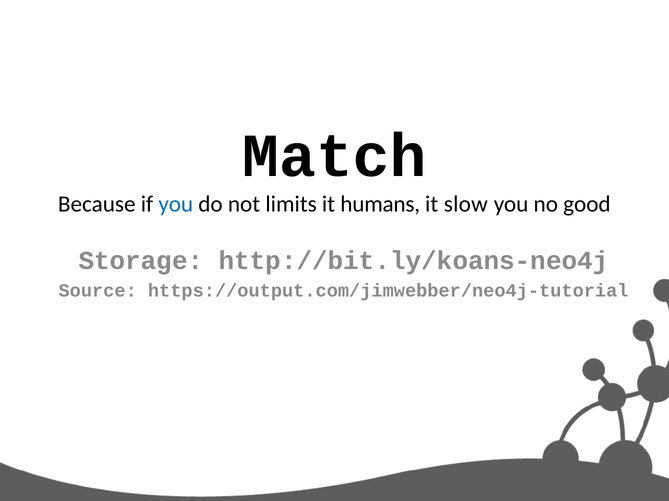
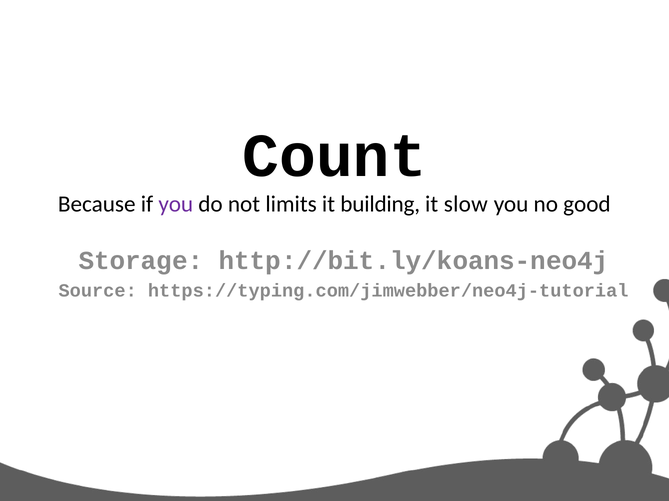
Match: Match -> Count
you at (176, 204) colour: blue -> purple
humans: humans -> building
https://output.com/jimwebber/neo4j-tutorial: https://output.com/jimwebber/neo4j-tutorial -> https://typing.com/jimwebber/neo4j-tutorial
